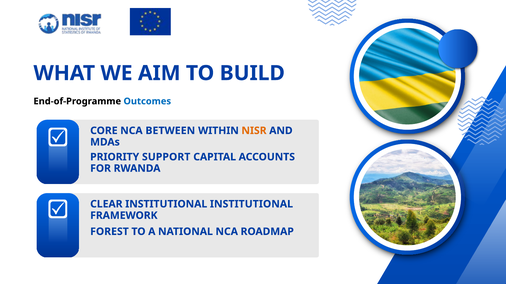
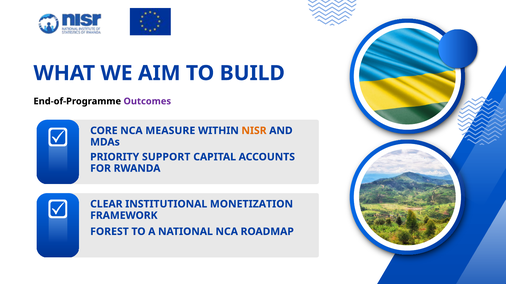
Outcomes colour: blue -> purple
BETWEEN: BETWEEN -> MEASURE
INSTITUTIONAL INSTITUTIONAL: INSTITUTIONAL -> MONETIZATION
